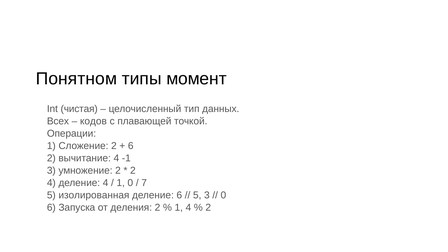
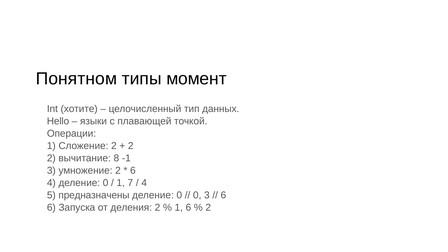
чистая: чистая -> хотите
Всех: Всех -> Hello
кодов: кодов -> языки
6 at (131, 146): 6 -> 2
вычитание 4: 4 -> 8
2 at (133, 171): 2 -> 6
4 деление 4: 4 -> 0
1 0: 0 -> 7
7 at (144, 183): 7 -> 4
изолированная: изолированная -> предназначены
6 at (179, 195): 6 -> 0
5 at (197, 195): 5 -> 0
0 at (223, 195): 0 -> 6
1 4: 4 -> 6
